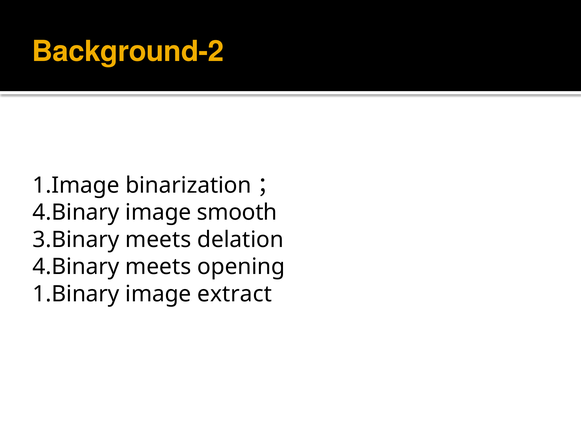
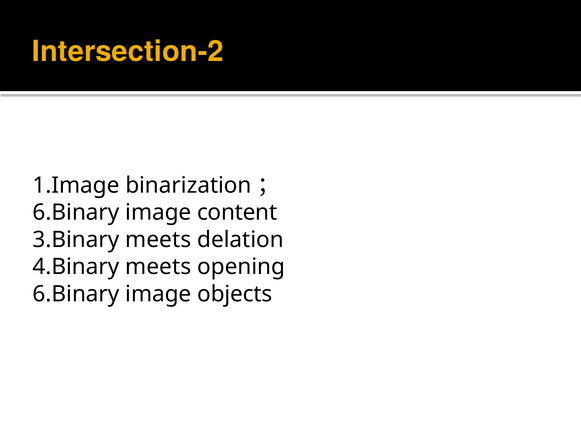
Background-2: Background-2 -> Intersection-2
4.Binary at (76, 212): 4.Binary -> 6.Binary
smooth: smooth -> content
1.Binary at (76, 294): 1.Binary -> 6.Binary
extract: extract -> objects
